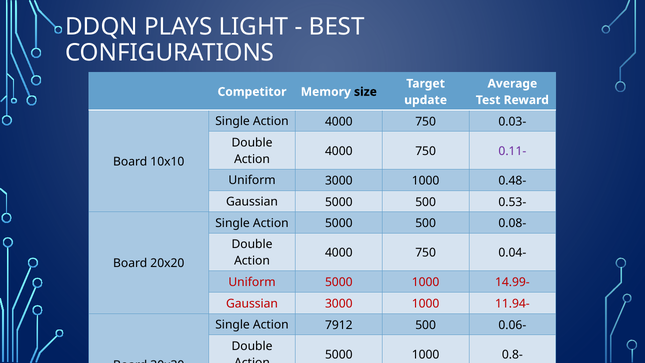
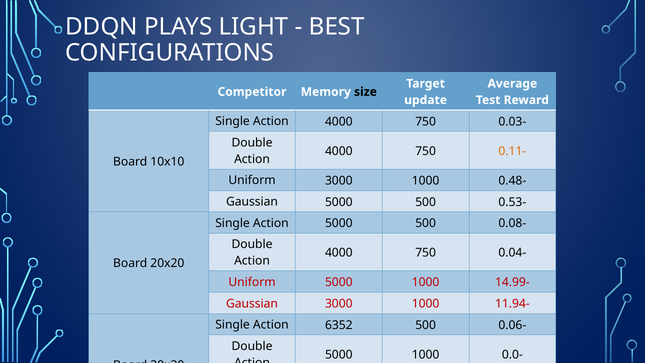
0.11- colour: purple -> orange
7912: 7912 -> 6352
0.8-: 0.8- -> 0.0-
